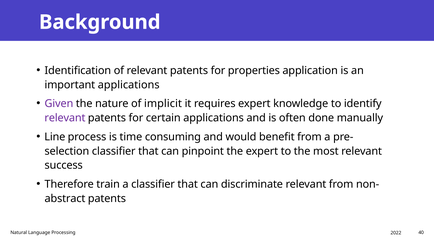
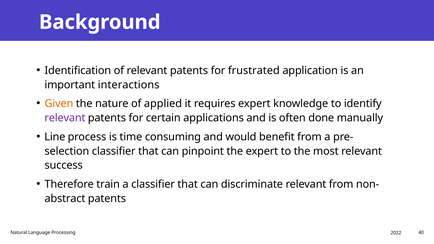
properties: properties -> frustrated
important applications: applications -> interactions
Given colour: purple -> orange
implicit: implicit -> applied
